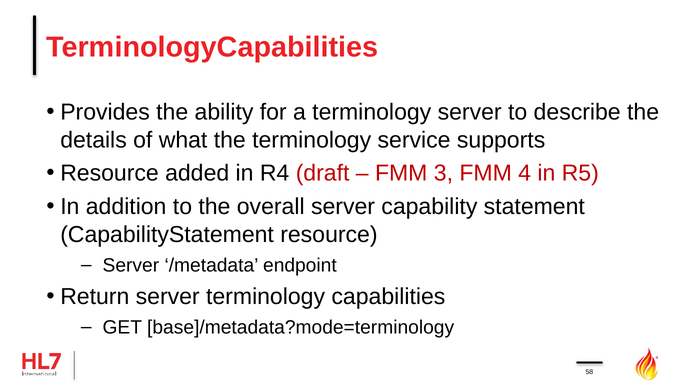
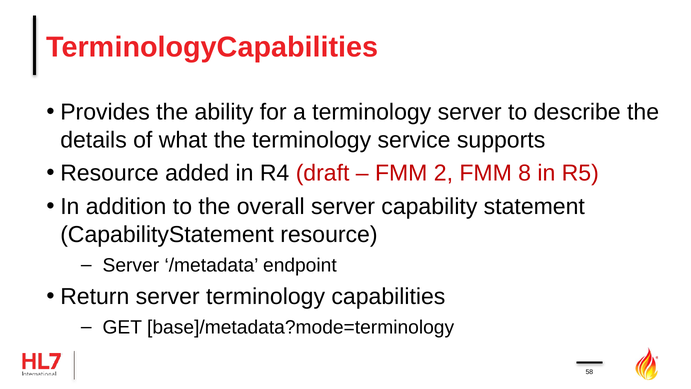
3: 3 -> 2
4: 4 -> 8
